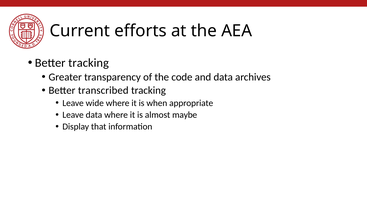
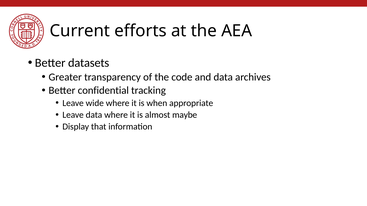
Better tracking: tracking -> datasets
transcribed: transcribed -> confidential
